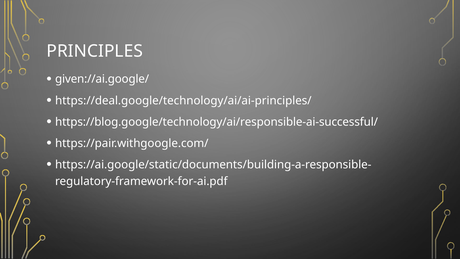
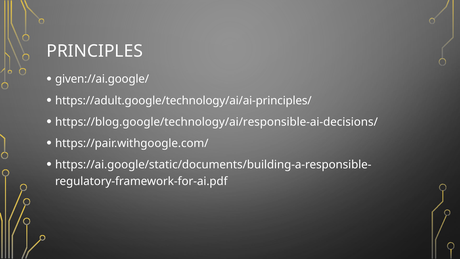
https://deal.google/technology/ai/ai-principles/: https://deal.google/technology/ai/ai-principles/ -> https://adult.google/technology/ai/ai-principles/
https://blog.google/technology/ai/responsible-ai-successful/: https://blog.google/technology/ai/responsible-ai-successful/ -> https://blog.google/technology/ai/responsible-ai-decisions/
